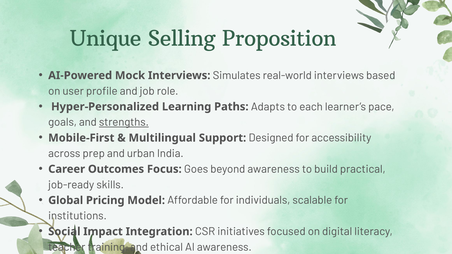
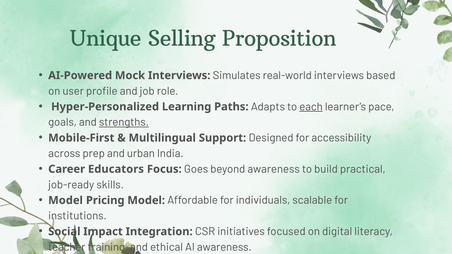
each underline: none -> present
Outcomes: Outcomes -> Educators
Global at (66, 201): Global -> Model
